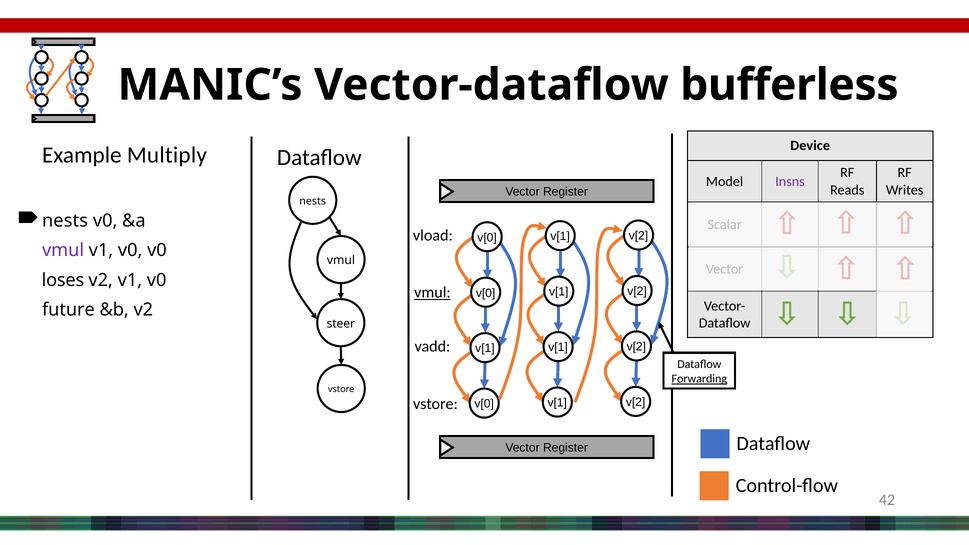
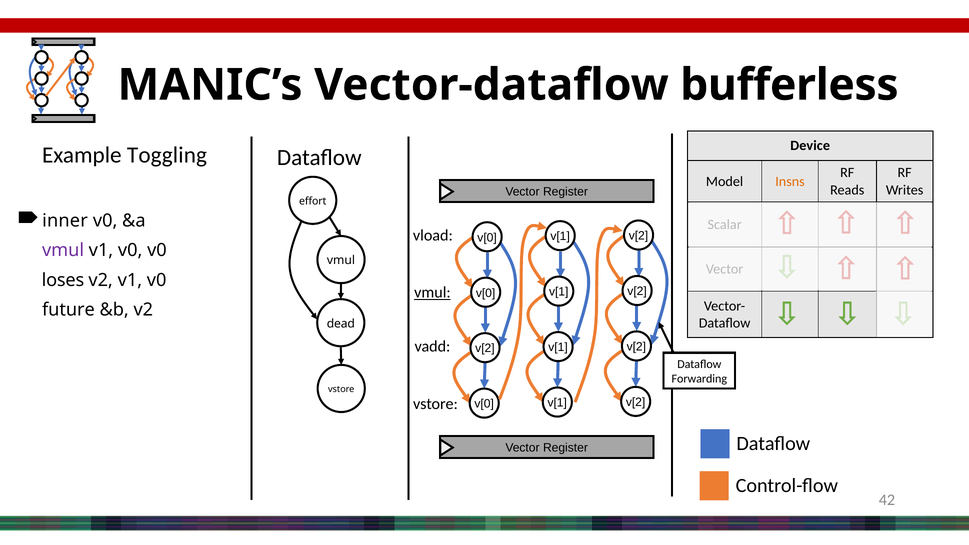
Multiply: Multiply -> Toggling
Insns colour: purple -> orange
nests at (313, 201): nests -> effort
nests at (65, 221): nests -> inner
steer: steer -> dead
v[1 at (485, 349): v[1 -> v[2
Forwarding underline: present -> none
